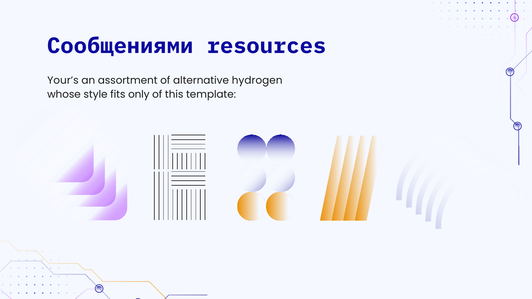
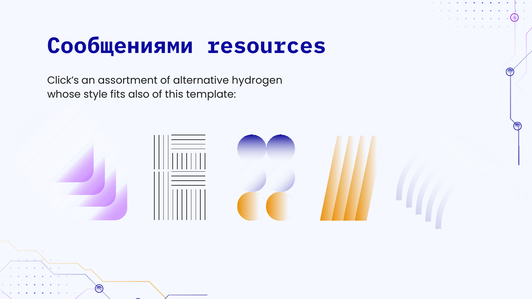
Your’s: Your’s -> Click’s
only: only -> also
